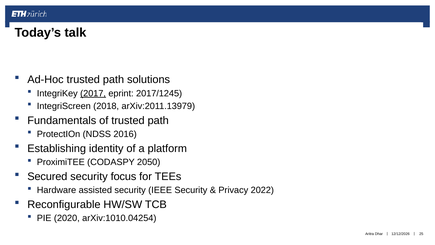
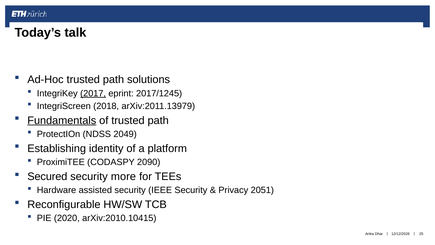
Fundamentals underline: none -> present
2016: 2016 -> 2049
2050: 2050 -> 2090
focus: focus -> more
2022: 2022 -> 2051
arXiv:1010.04254: arXiv:1010.04254 -> arXiv:2010.10415
